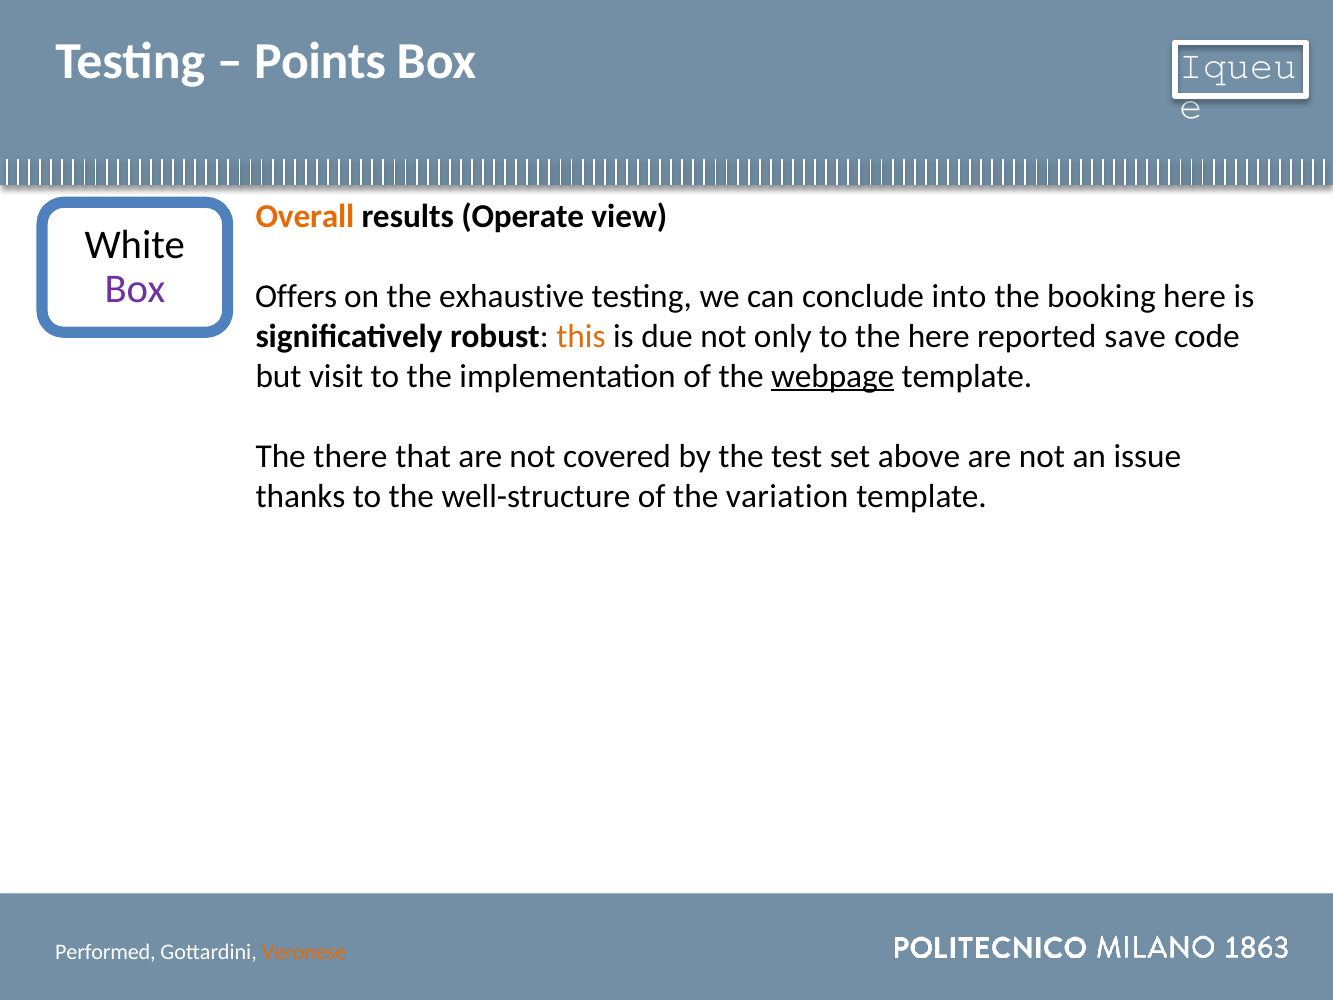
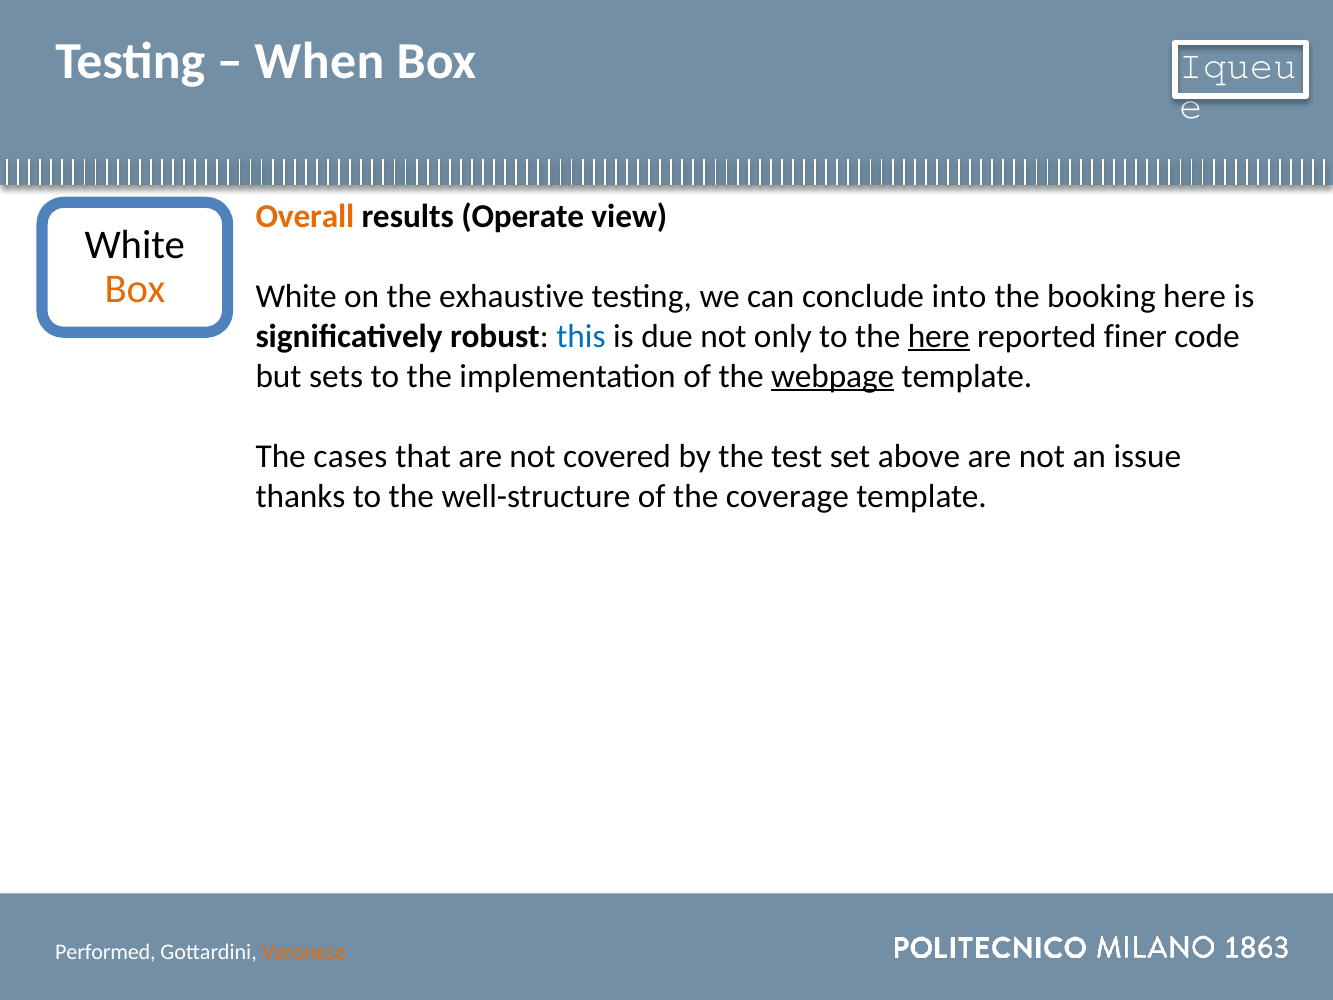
Points: Points -> When
Box at (135, 289) colour: purple -> orange
Offers at (296, 296): Offers -> White
this colour: orange -> blue
here at (939, 336) underline: none -> present
save: save -> finer
visit: visit -> sets
there: there -> cases
variation: variation -> coverage
